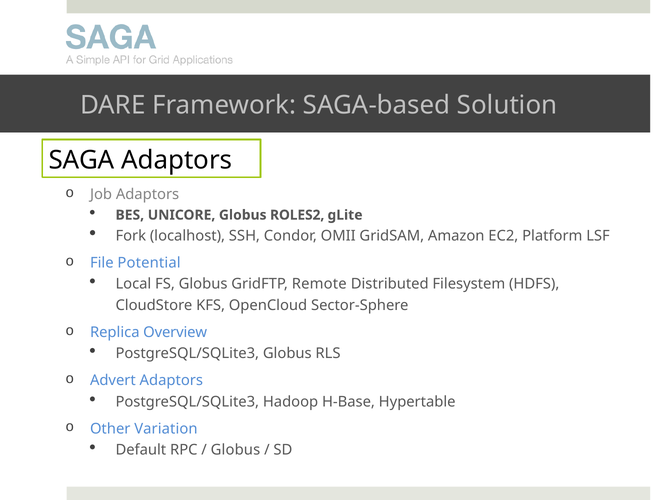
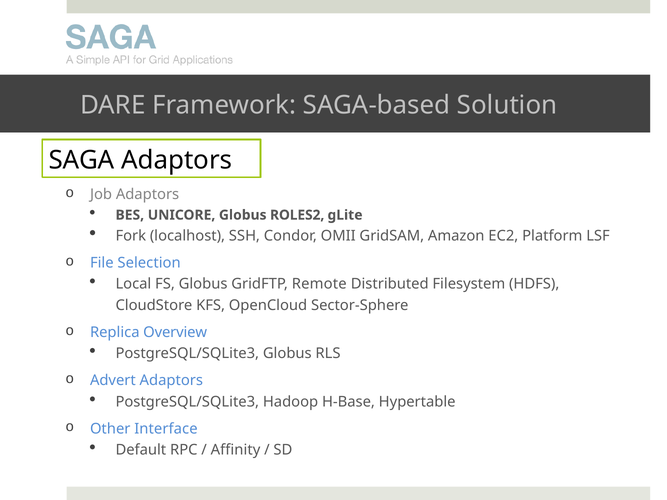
Potential: Potential -> Selection
Variation: Variation -> Interface
Globus at (235, 450): Globus -> Affinity
